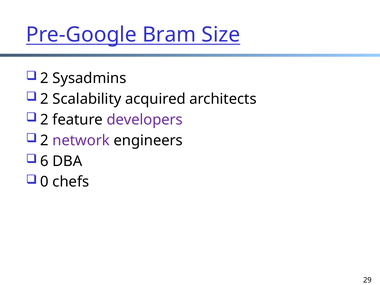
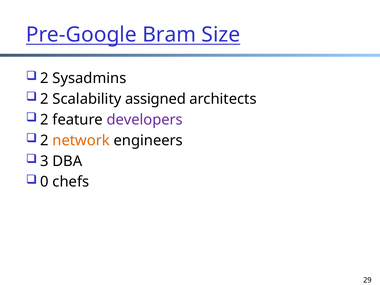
acquired: acquired -> assigned
network colour: purple -> orange
6: 6 -> 3
